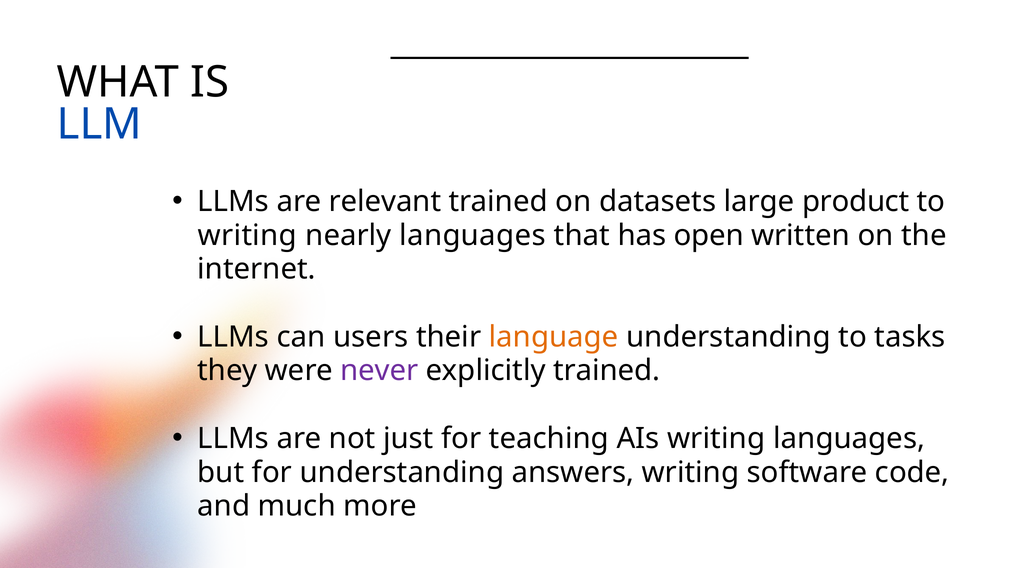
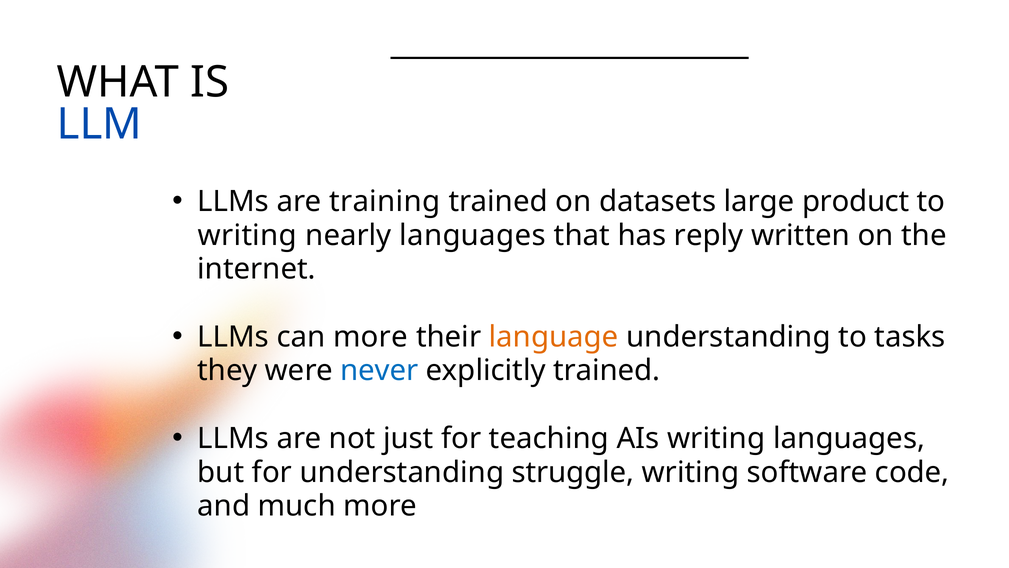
relevant: relevant -> training
open: open -> reply
can users: users -> more
never colour: purple -> blue
answers: answers -> struggle
